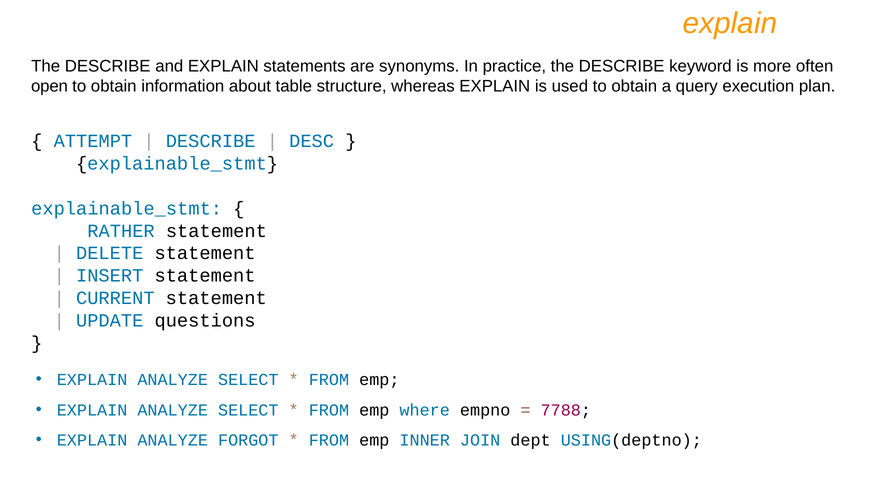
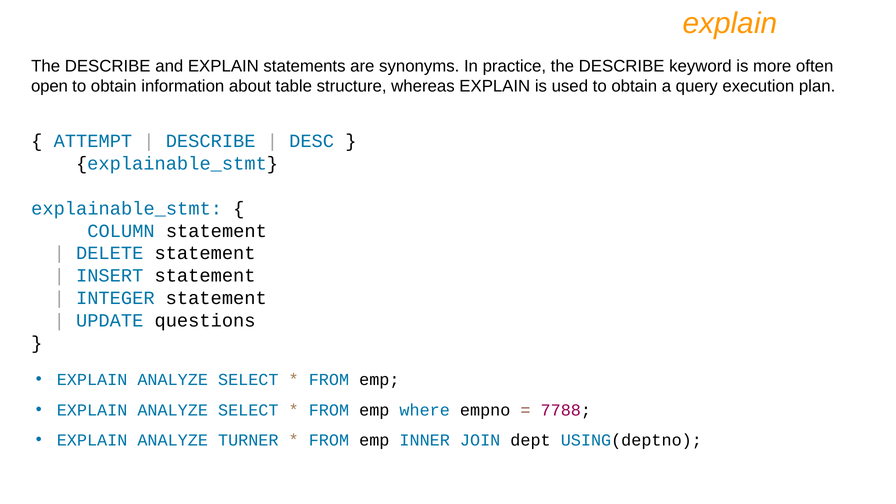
RATHER: RATHER -> COLUMN
CURRENT: CURRENT -> INTEGER
FORGOT: FORGOT -> TURNER
